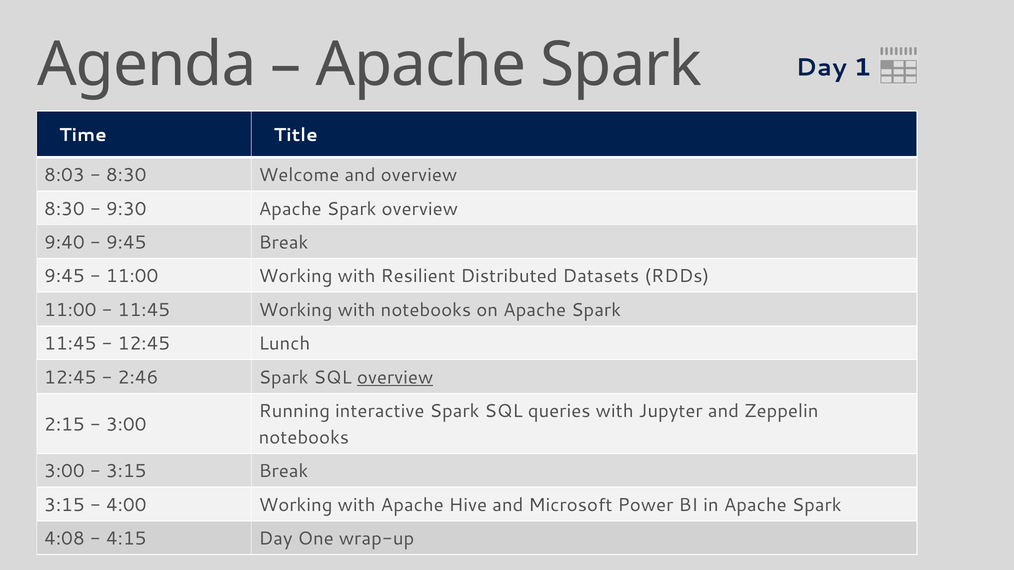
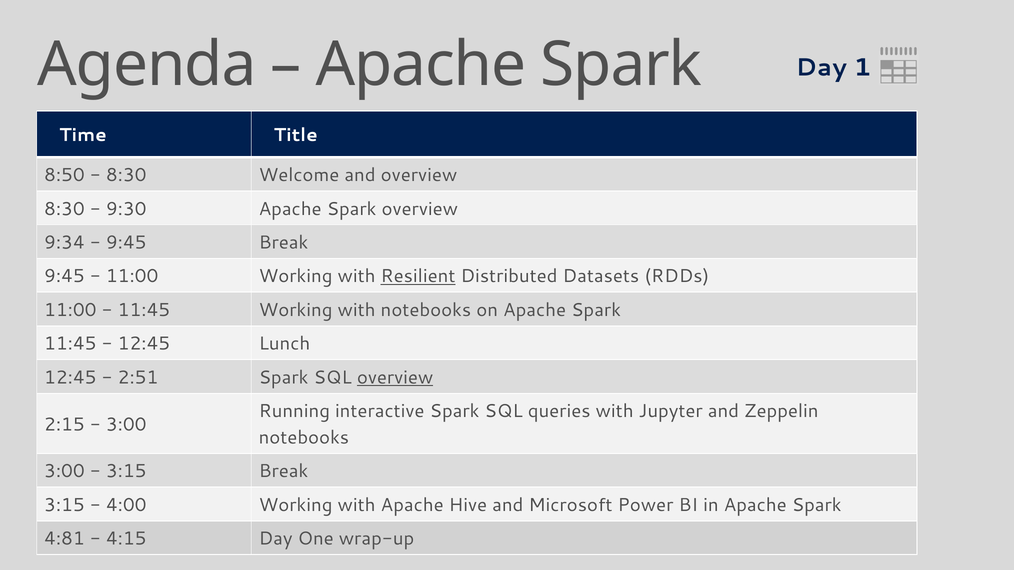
8:03: 8:03 -> 8:50
9:40: 9:40 -> 9:34
Resilient underline: none -> present
2:46: 2:46 -> 2:51
4:08: 4:08 -> 4:81
